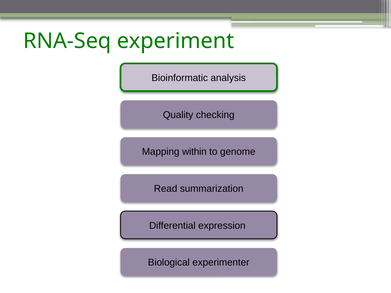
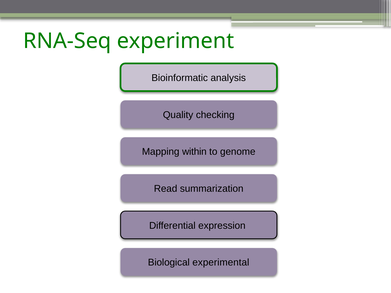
experimenter: experimenter -> experimental
